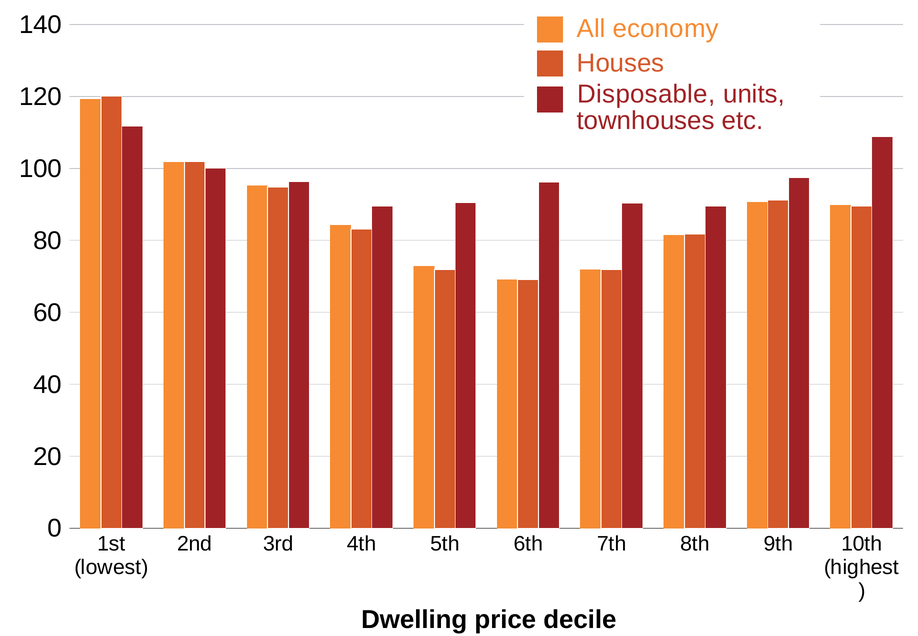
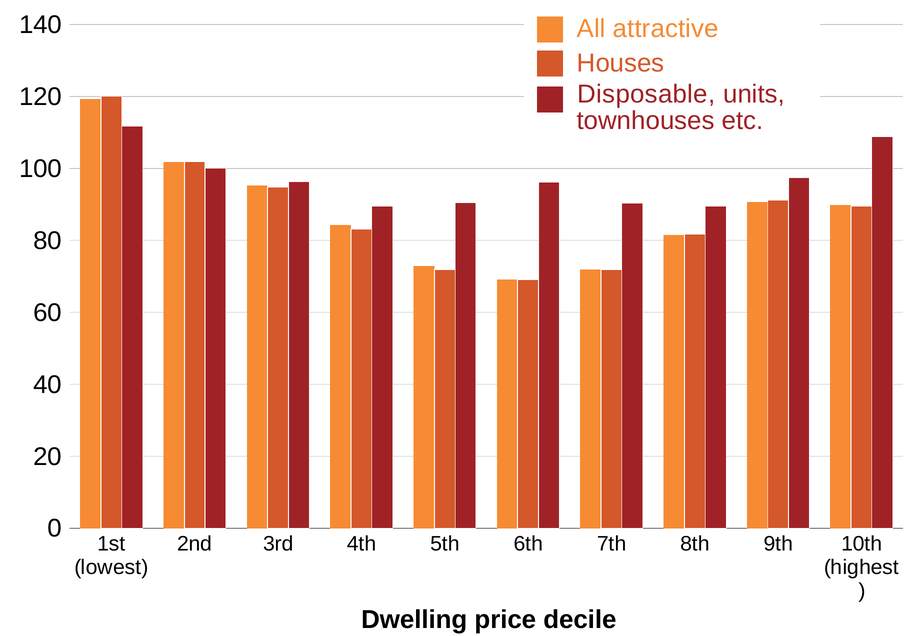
economy: economy -> attractive
